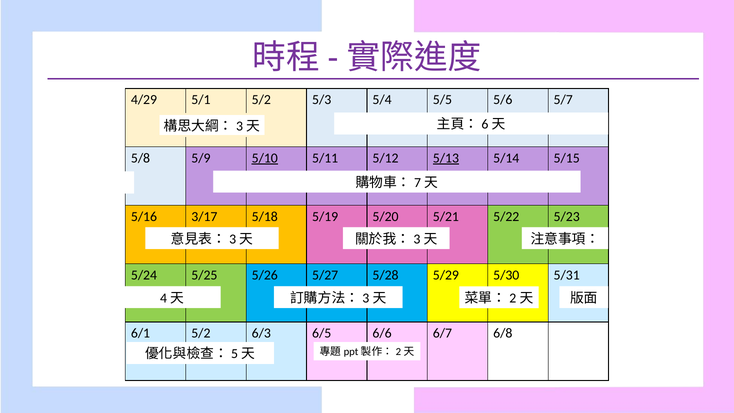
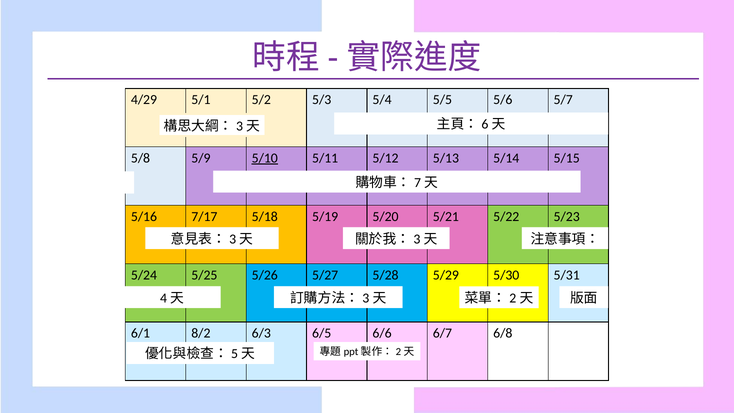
5/13 underline: present -> none
3/17: 3/17 -> 7/17
6/1 5/2: 5/2 -> 8/2
